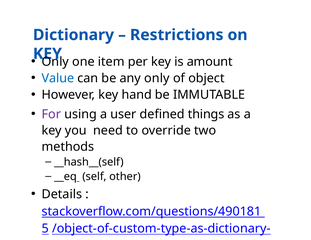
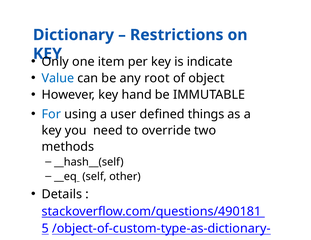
amount: amount -> indicate
any only: only -> root
For colour: purple -> blue
